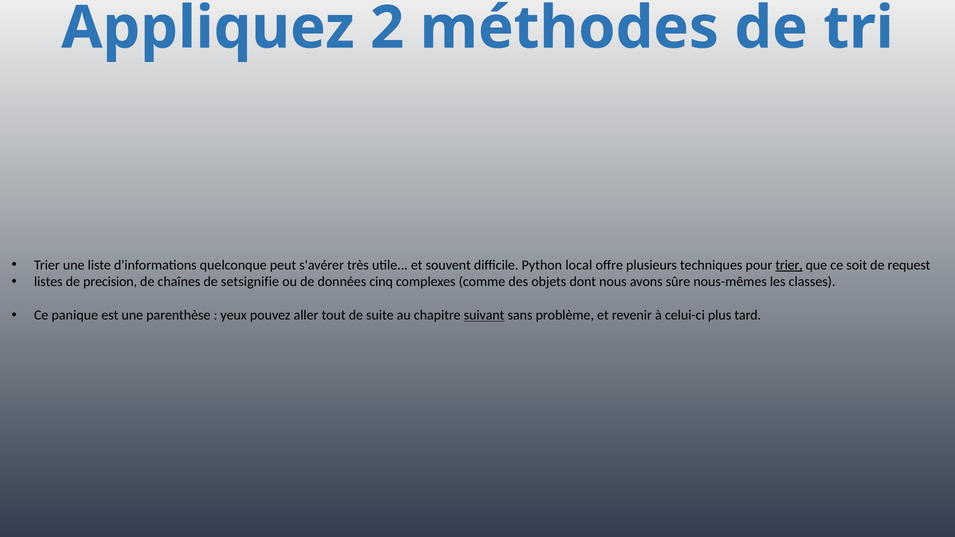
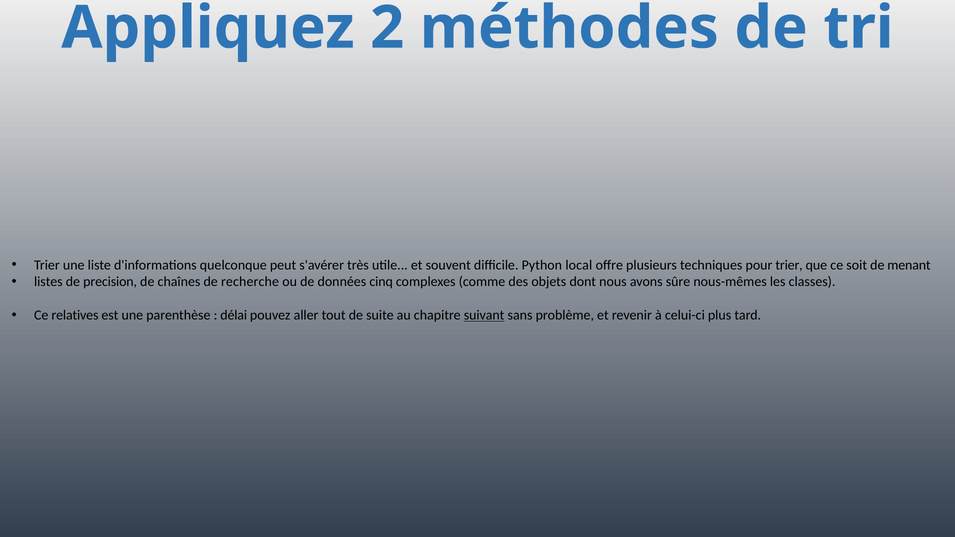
trier at (789, 265) underline: present -> none
request: request -> menant
setsignifie: setsignifie -> recherche
panique: panique -> relatives
yeux: yeux -> délai
